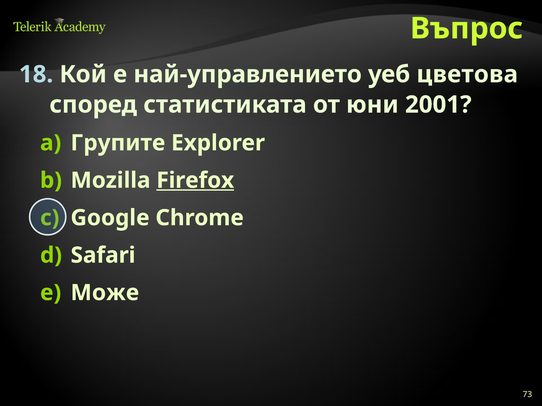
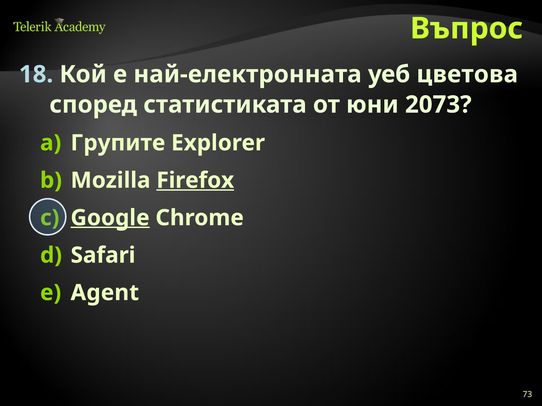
най-управлението: най-управлението -> най-електронната
2001: 2001 -> 2073
Google underline: none -> present
Може: Може -> Agent
